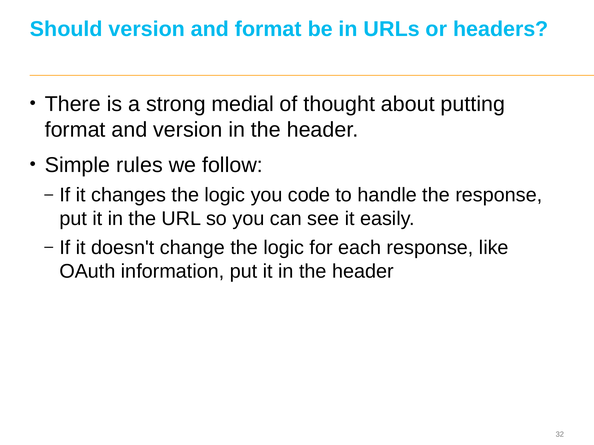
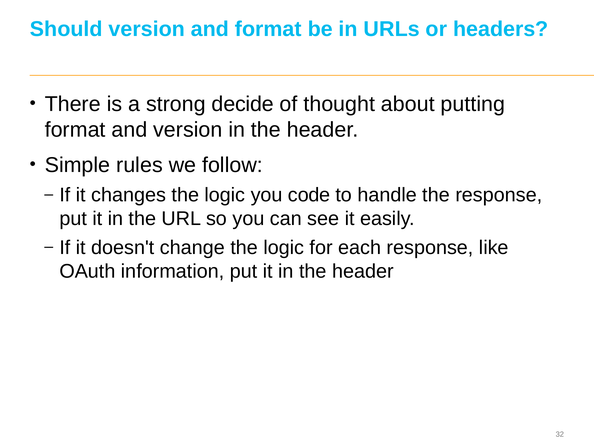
medial: medial -> decide
